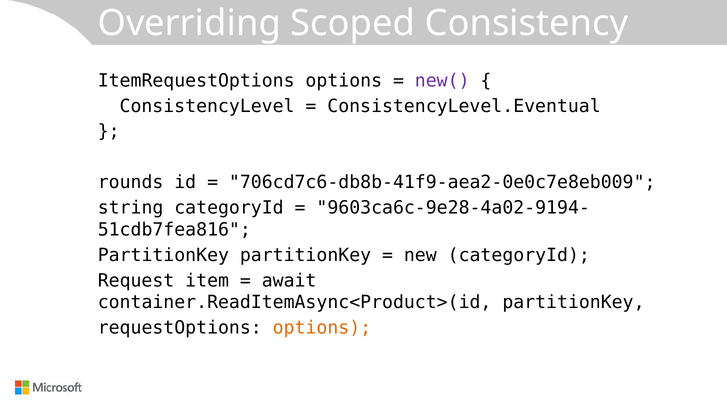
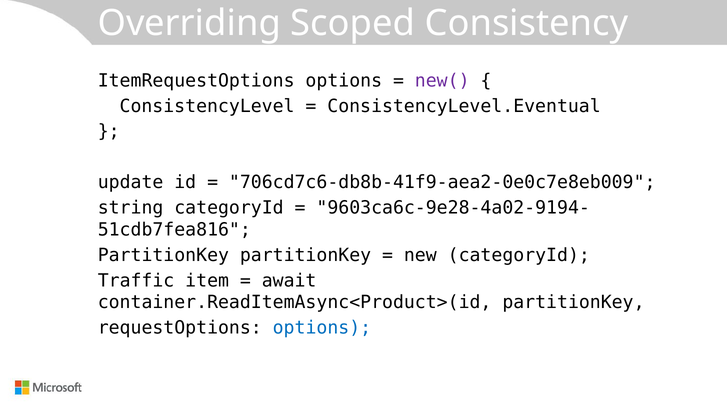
rounds: rounds -> update
Request: Request -> Traffic
options at (322, 328) colour: orange -> blue
